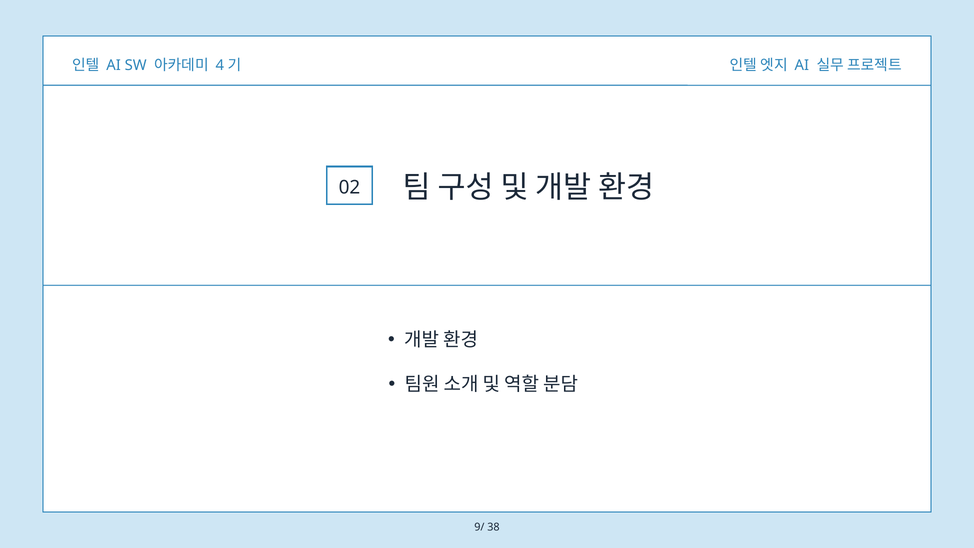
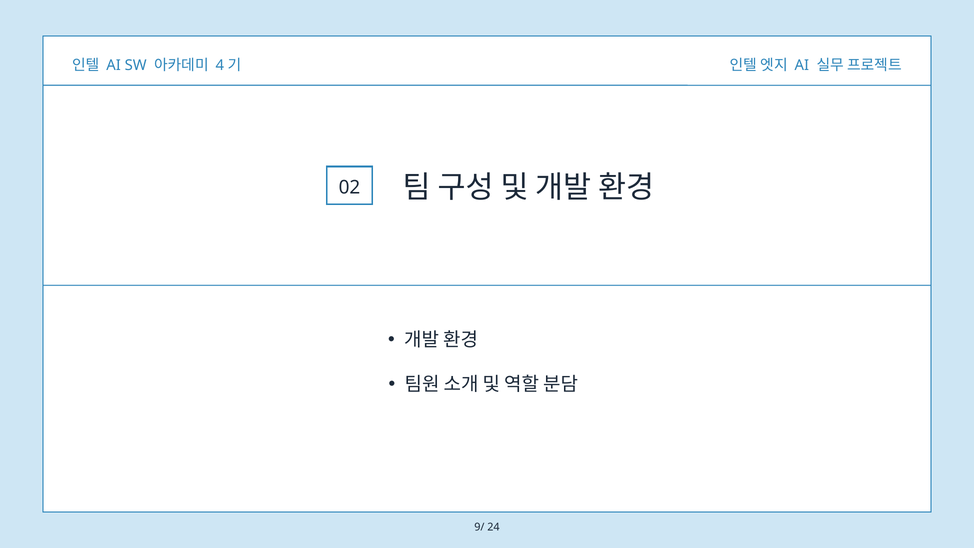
38: 38 -> 24
